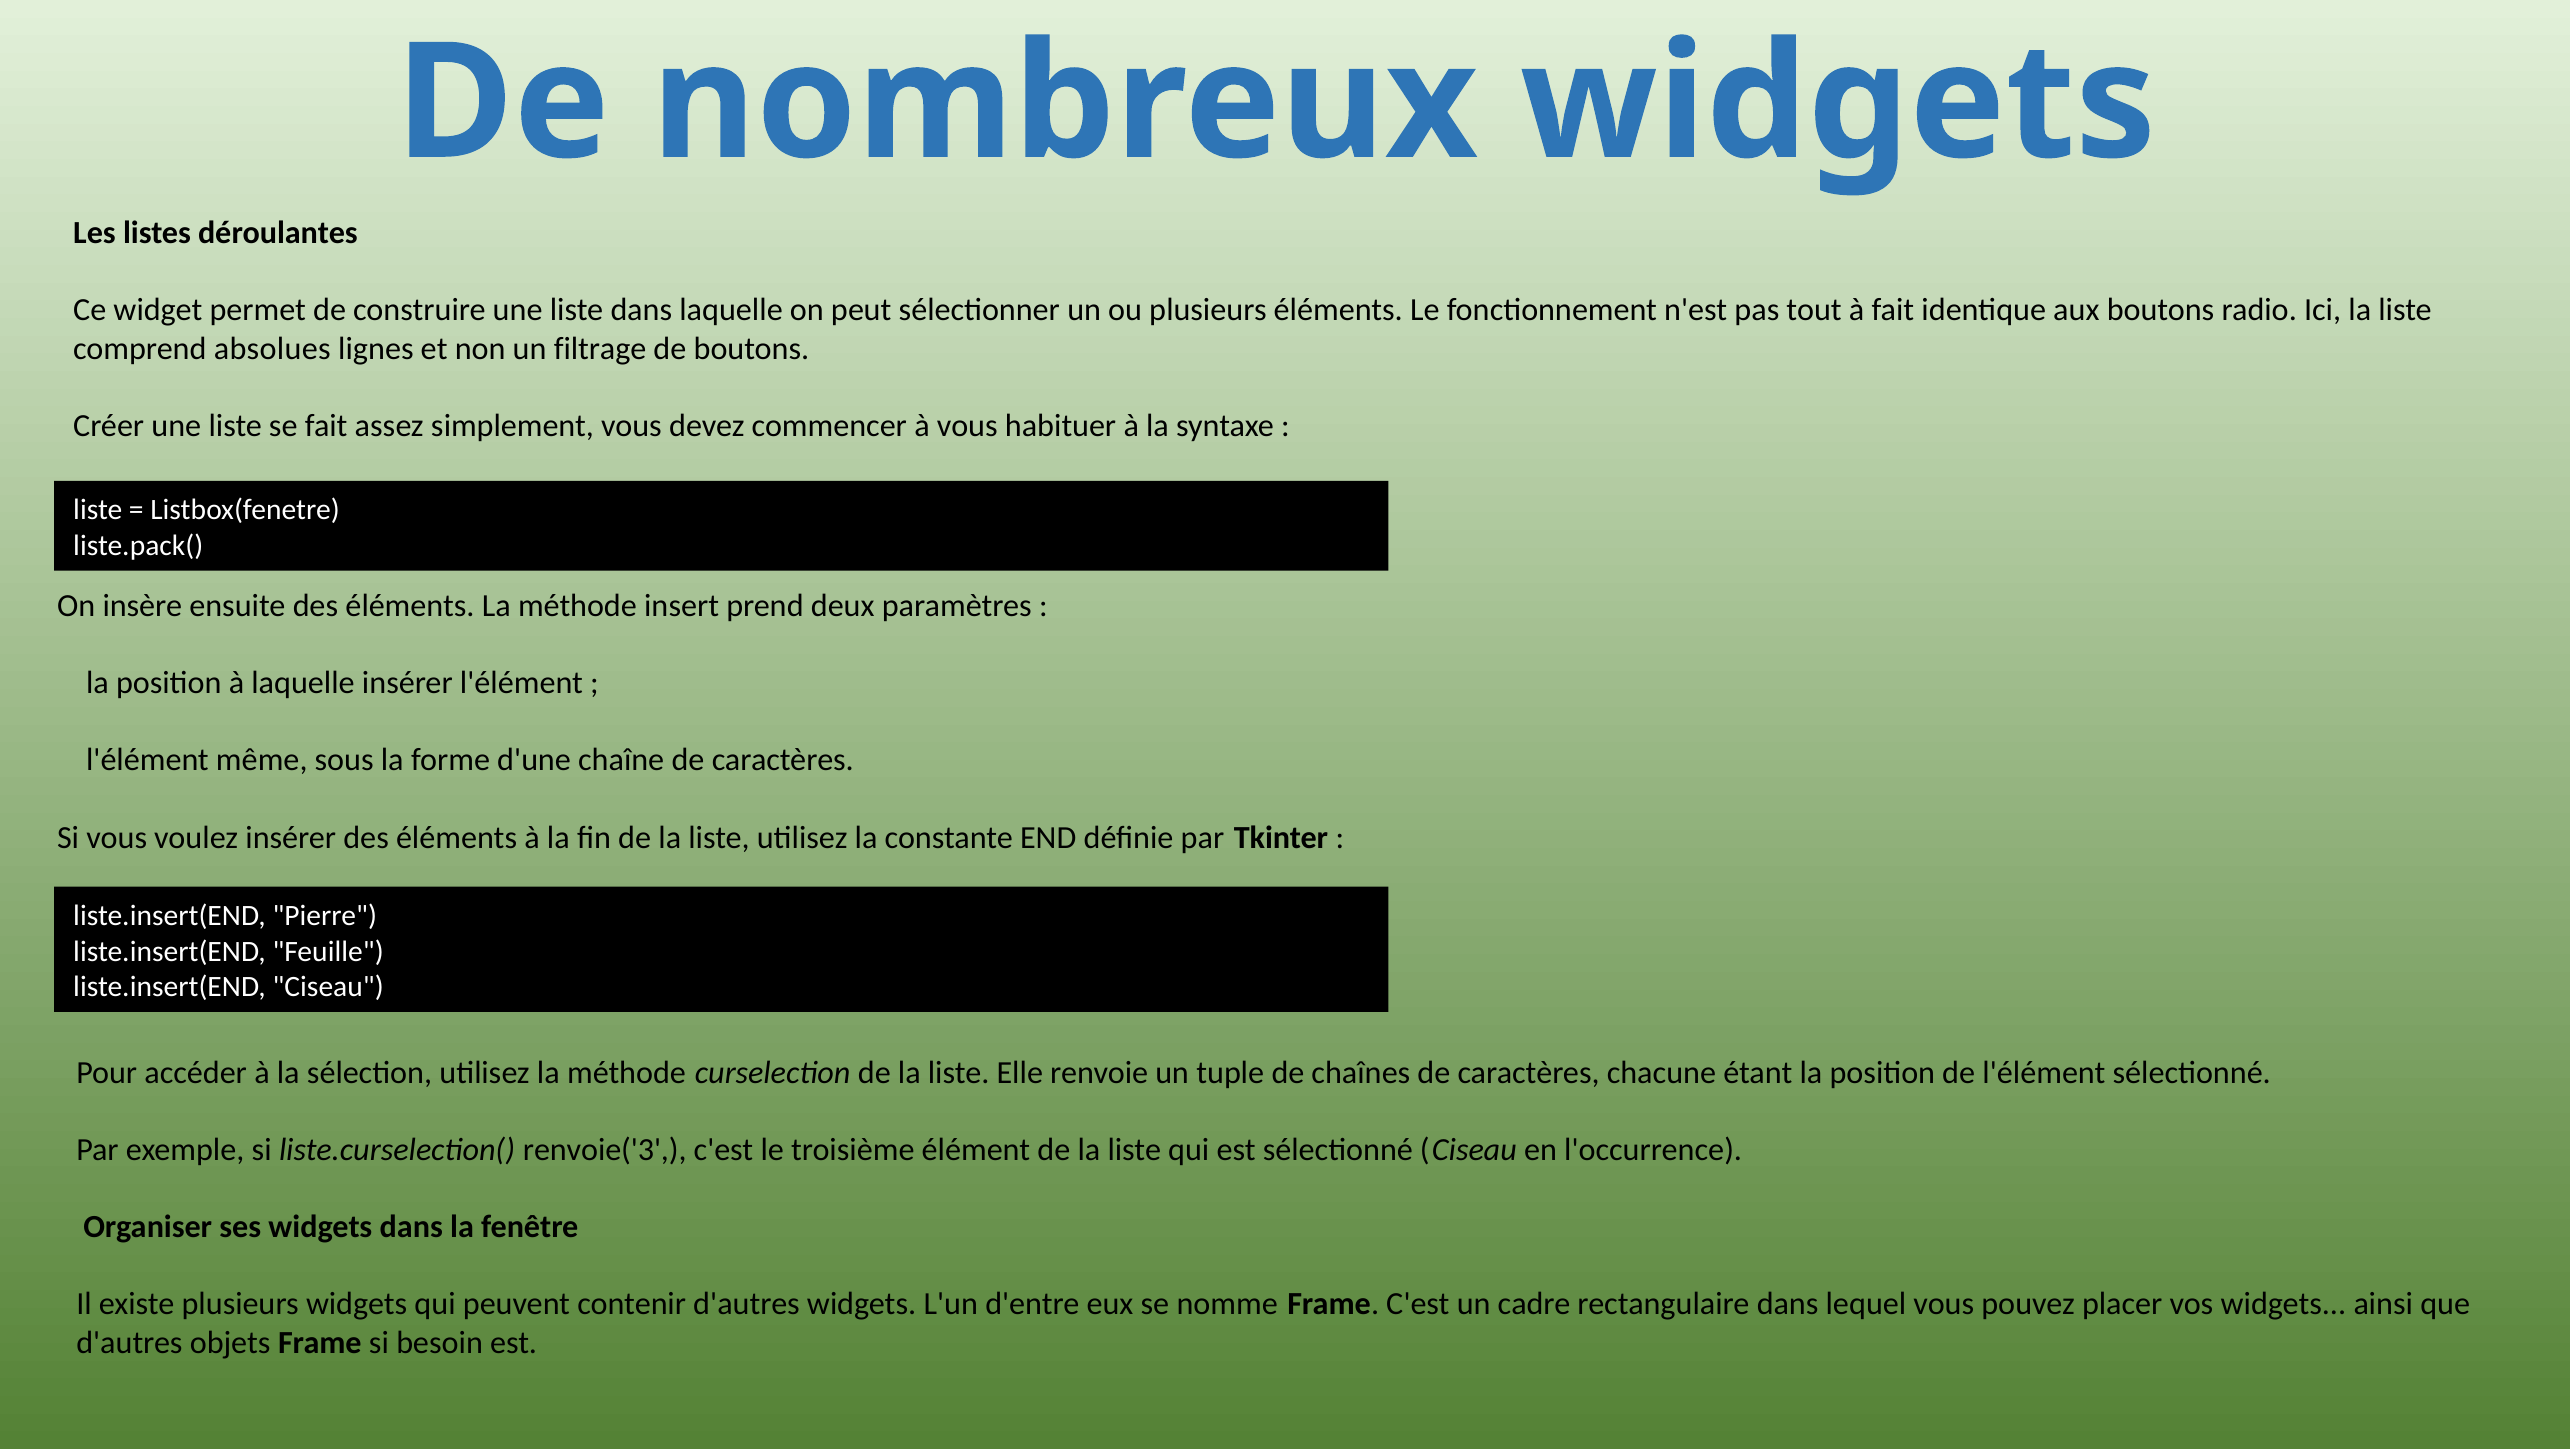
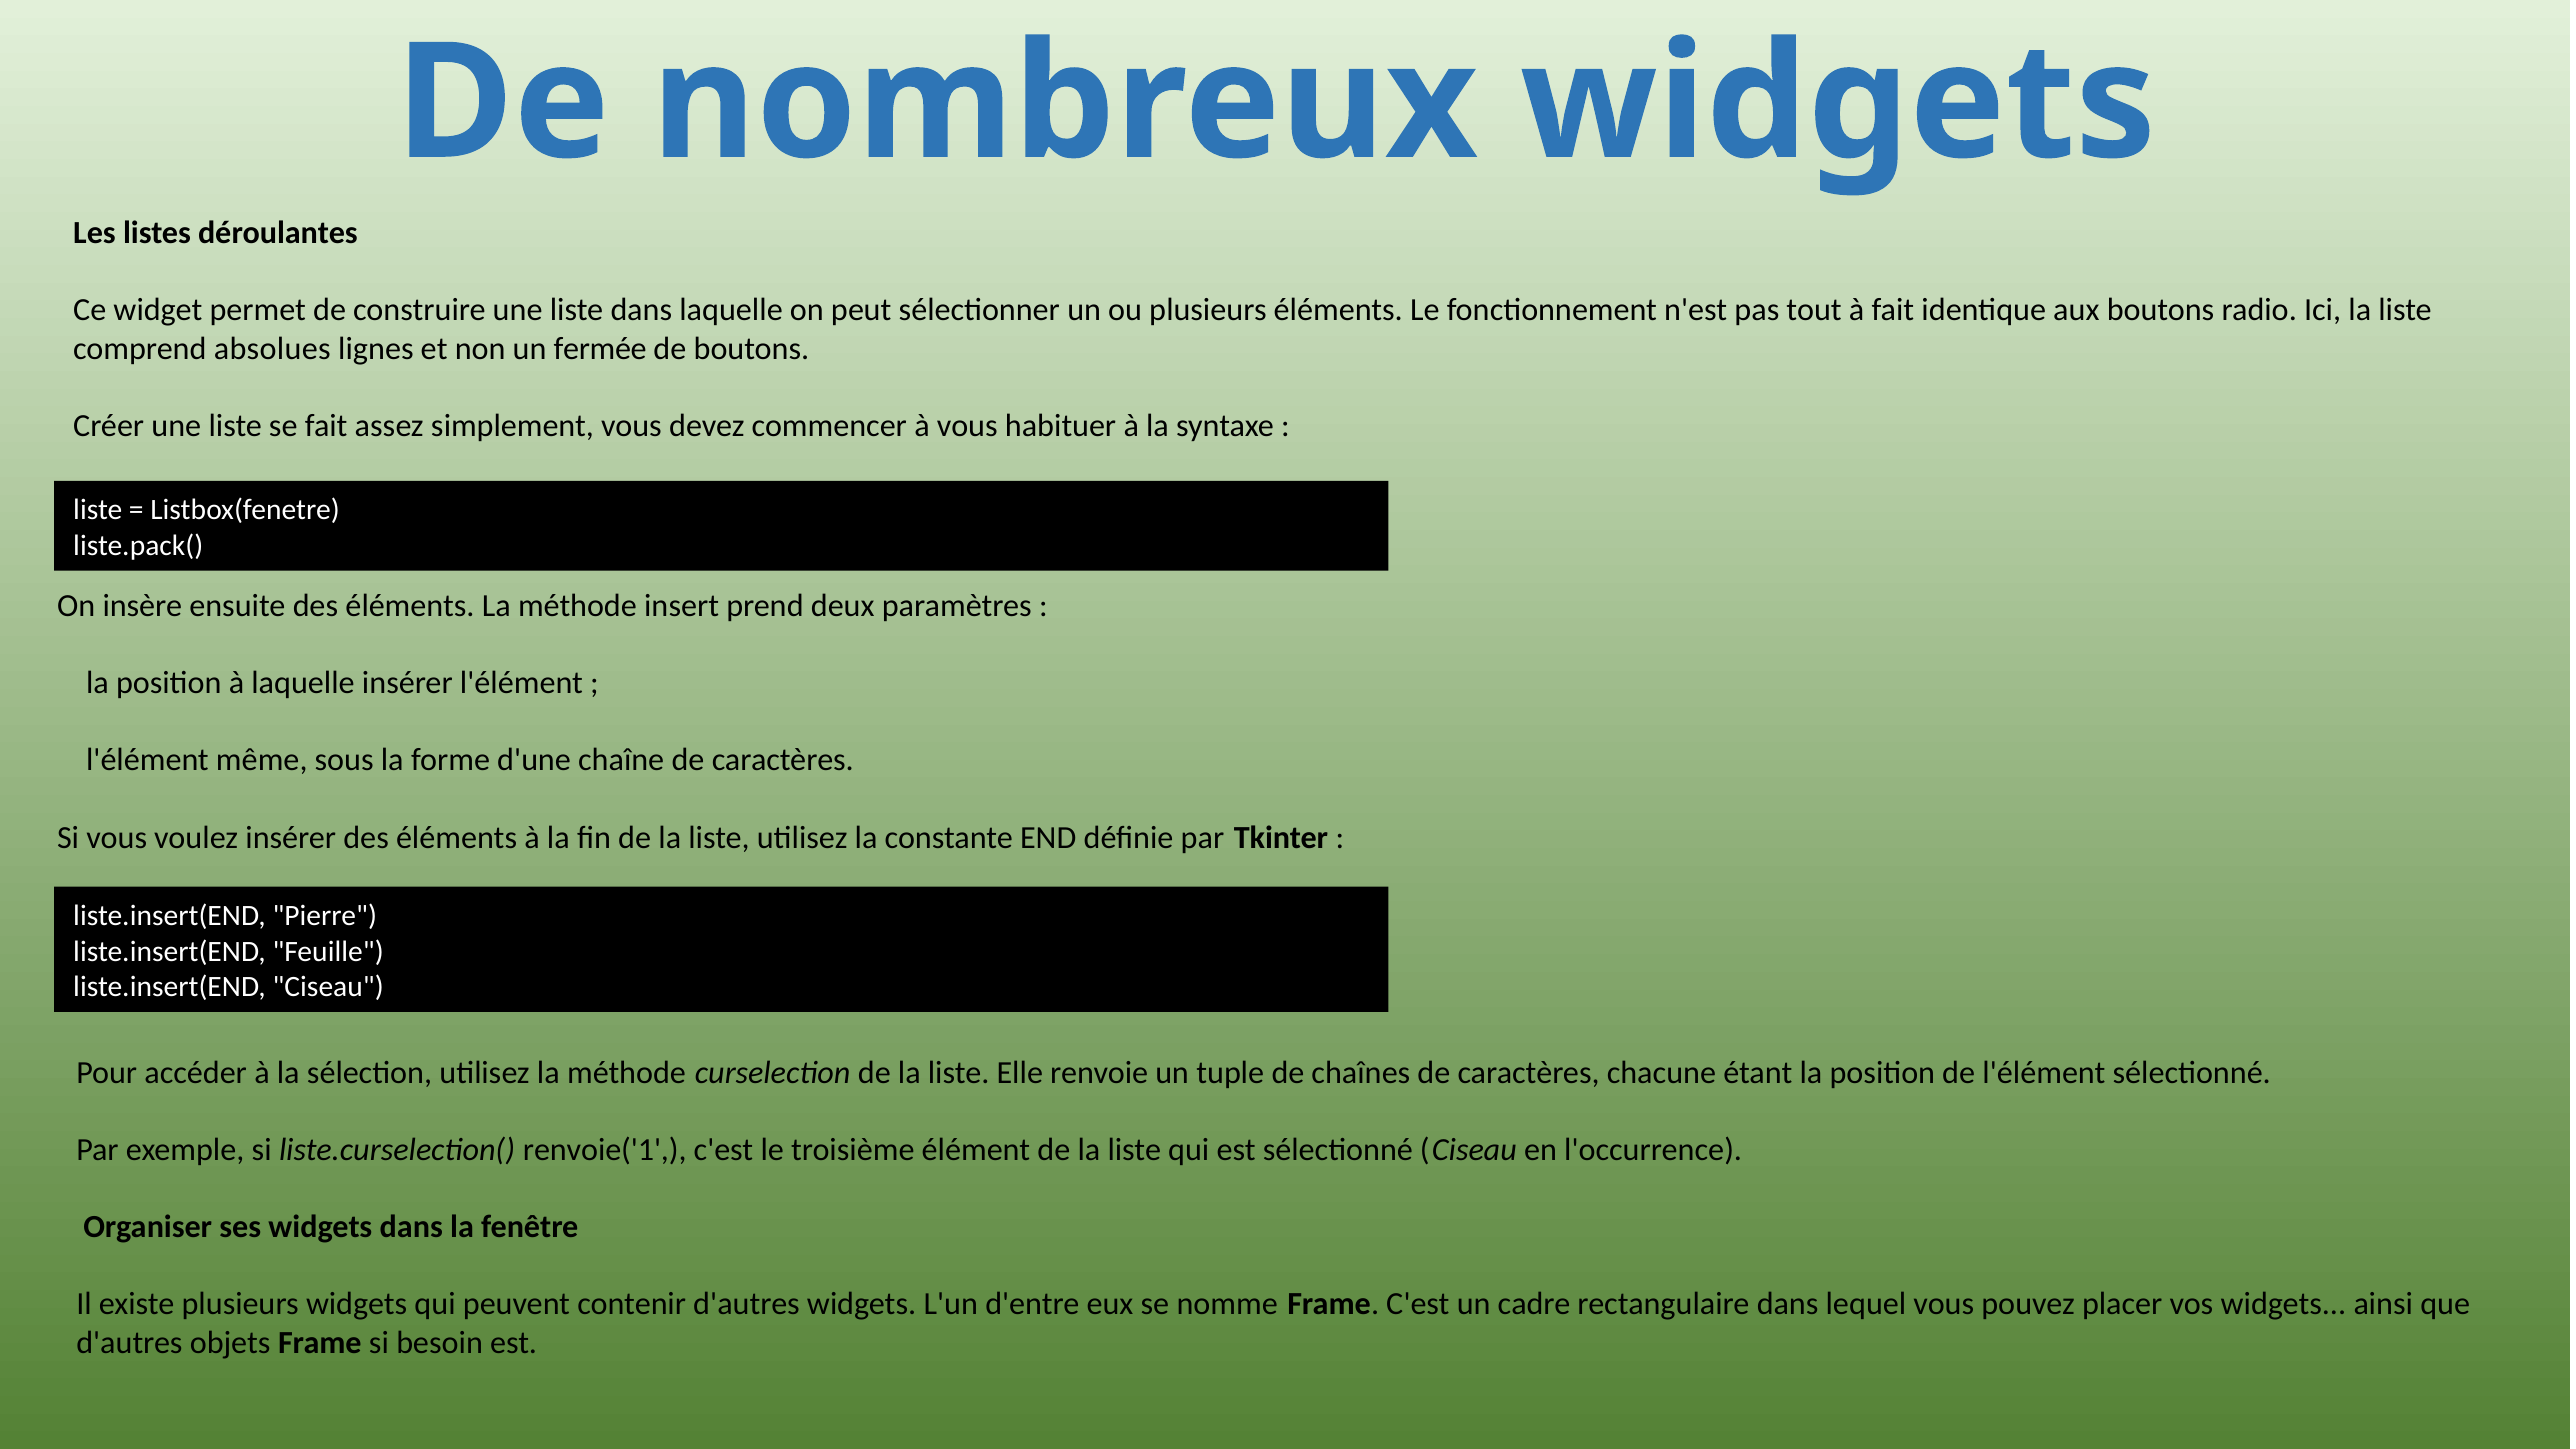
filtrage: filtrage -> fermée
renvoie('3: renvoie('3 -> renvoie('1
